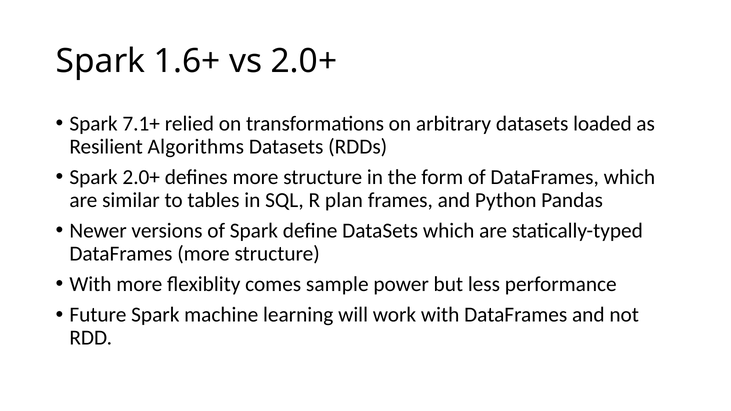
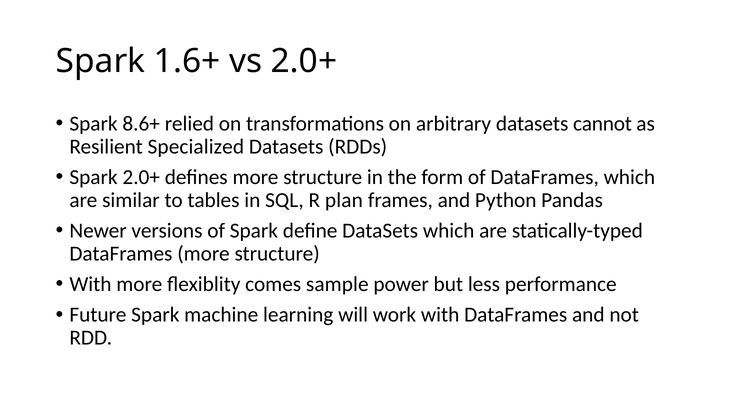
7.1+: 7.1+ -> 8.6+
loaded: loaded -> cannot
Algorithms: Algorithms -> Specialized
